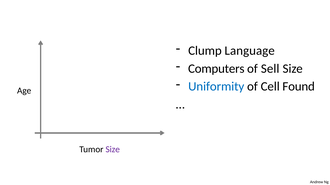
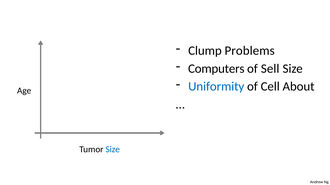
Language: Language -> Problems
Found: Found -> About
Size at (113, 150) colour: purple -> blue
